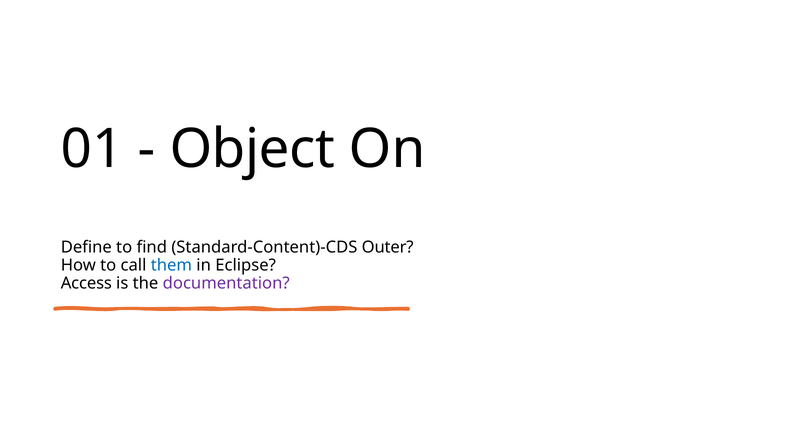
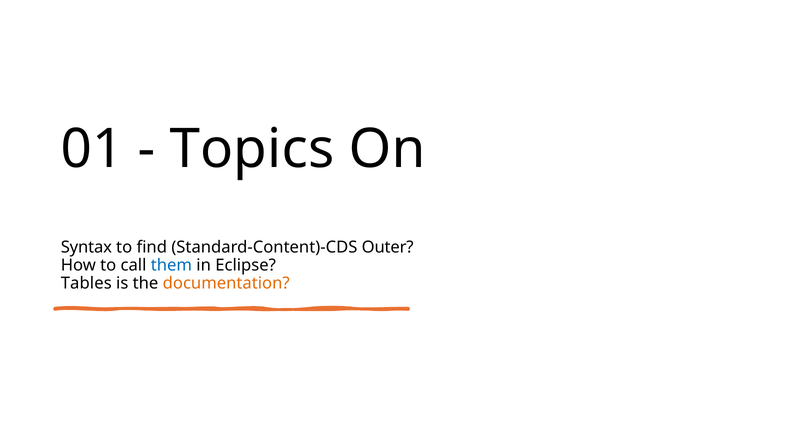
Object: Object -> Topics
Define: Define -> Syntax
Access: Access -> Tables
documentation colour: purple -> orange
